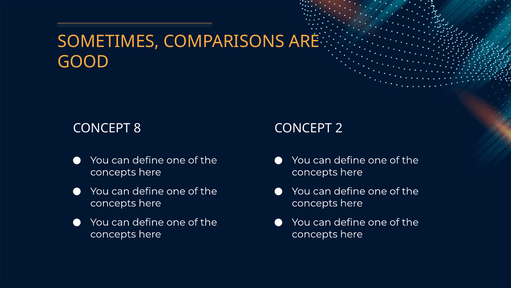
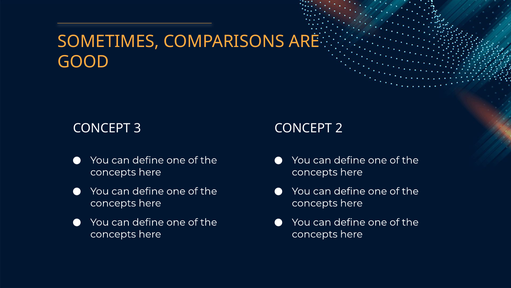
8: 8 -> 3
